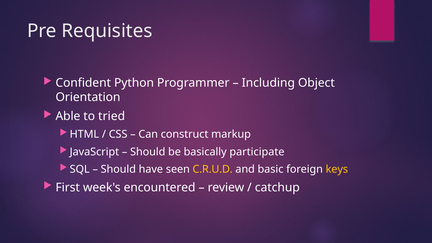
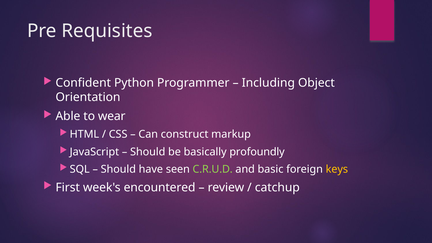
tried: tried -> wear
participate: participate -> profoundly
C.R.U.D colour: yellow -> light green
